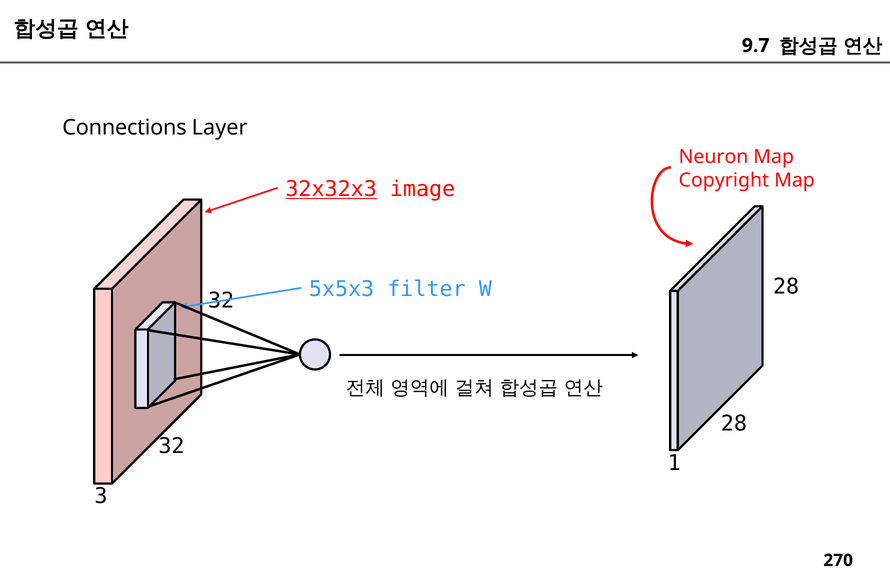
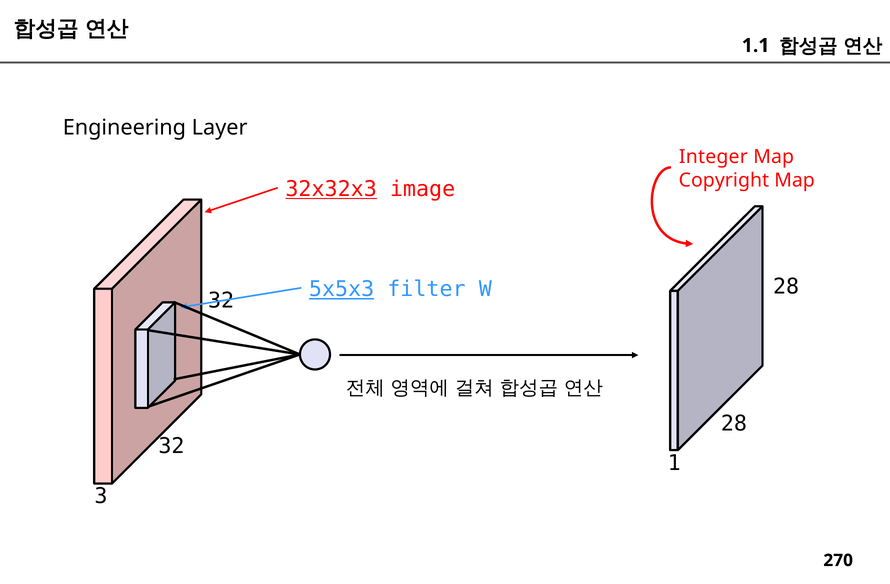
9.7: 9.7 -> 1.1
Connections: Connections -> Engineering
Neuron: Neuron -> Integer
5x5x3 underline: none -> present
